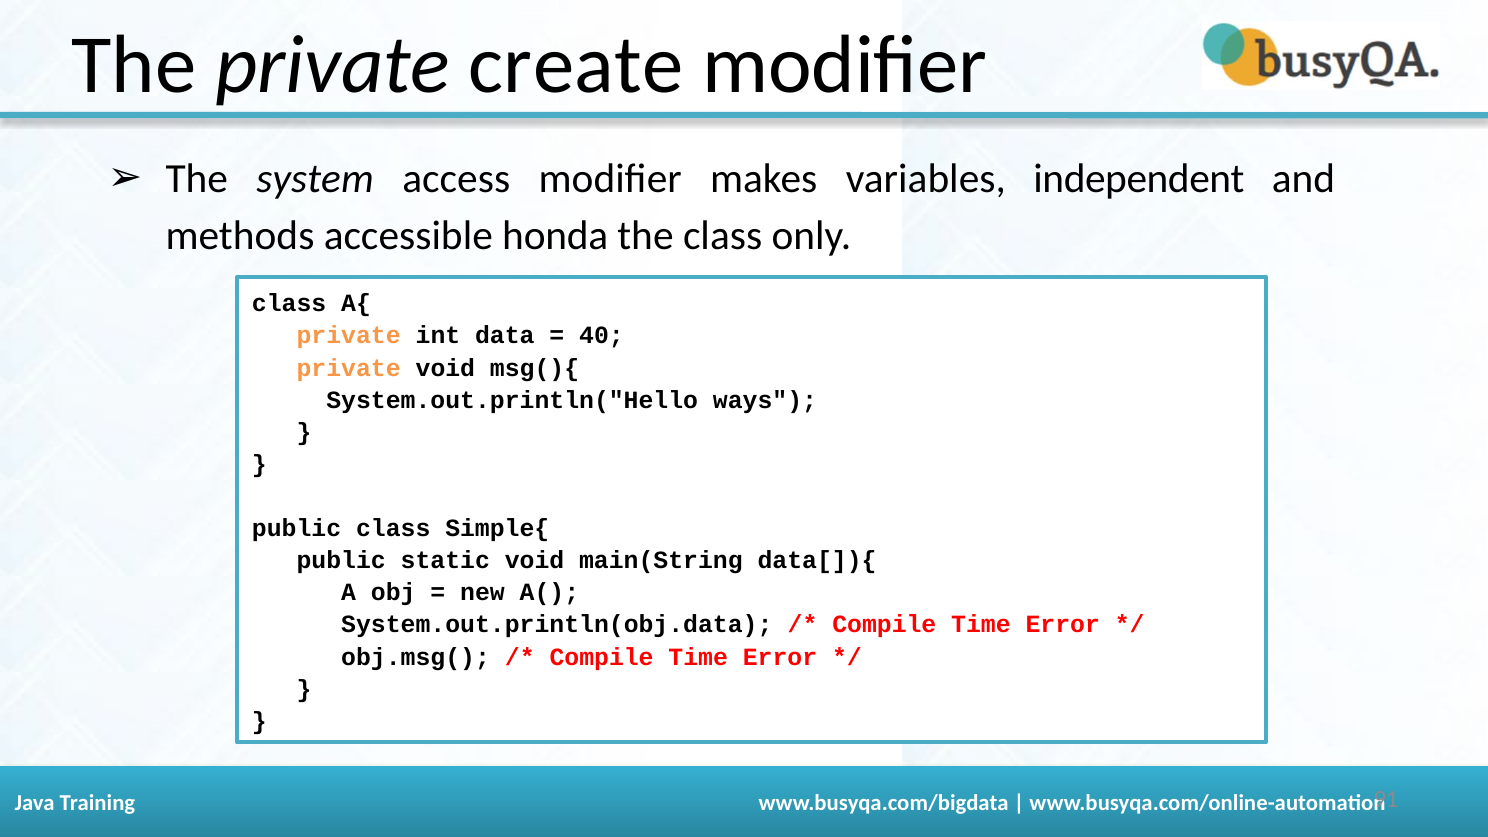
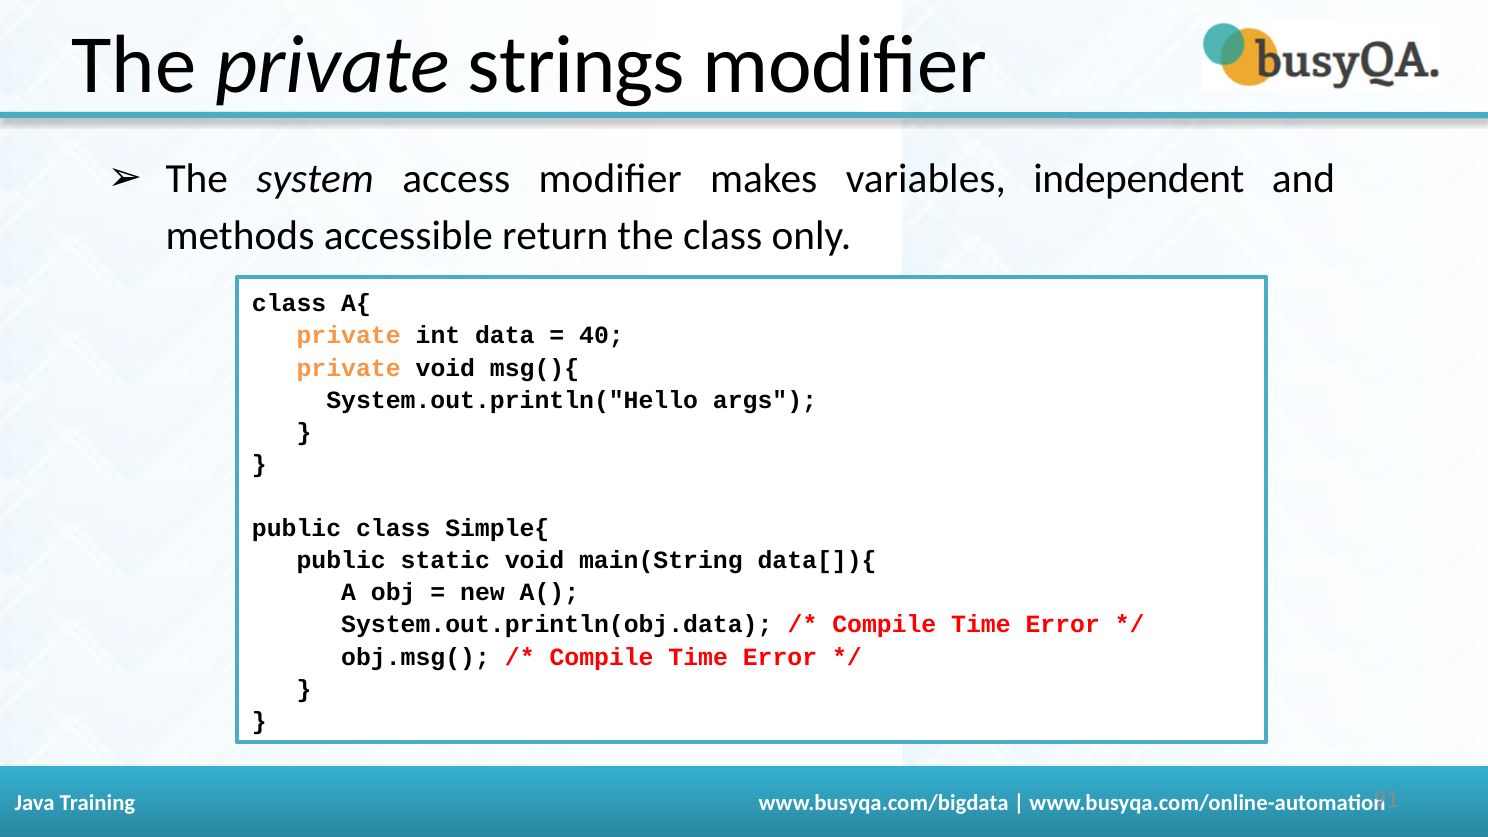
create: create -> strings
honda: honda -> return
ways: ways -> args
